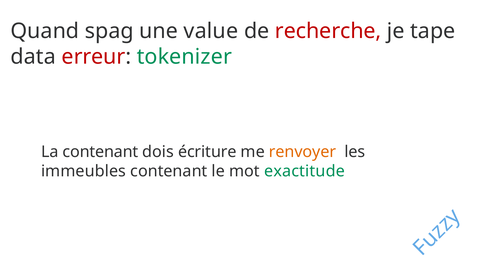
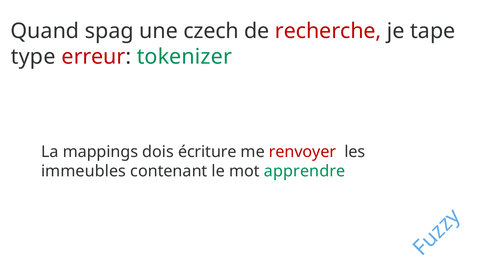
value: value -> czech
data: data -> type
La contenant: contenant -> mappings
renvoyer colour: orange -> red
exactitude: exactitude -> apprendre
